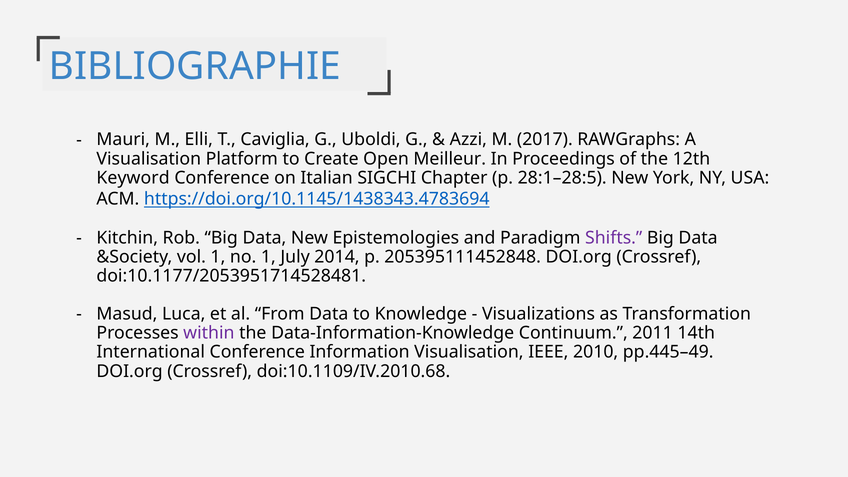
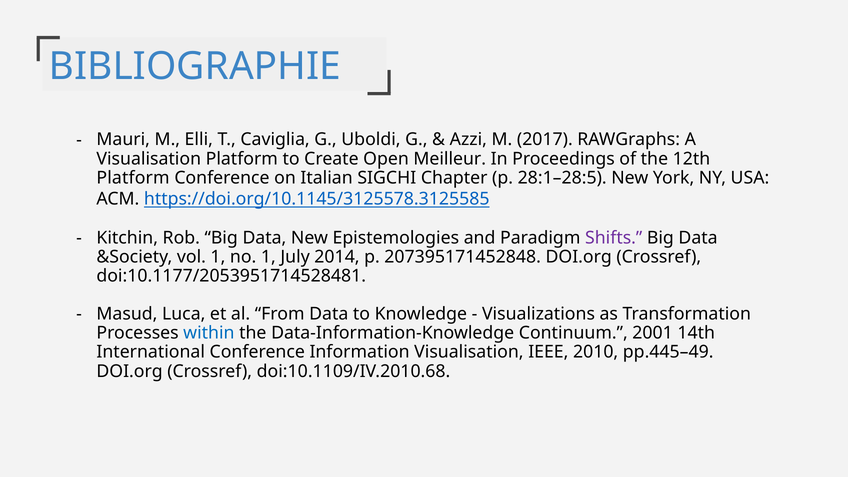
Keyword at (133, 178): Keyword -> Platform
https://doi.org/10.1145/1438343.4783694: https://doi.org/10.1145/1438343.4783694 -> https://doi.org/10.1145/3125578.3125585
205395111452848: 205395111452848 -> 207395171452848
within colour: purple -> blue
2011: 2011 -> 2001
